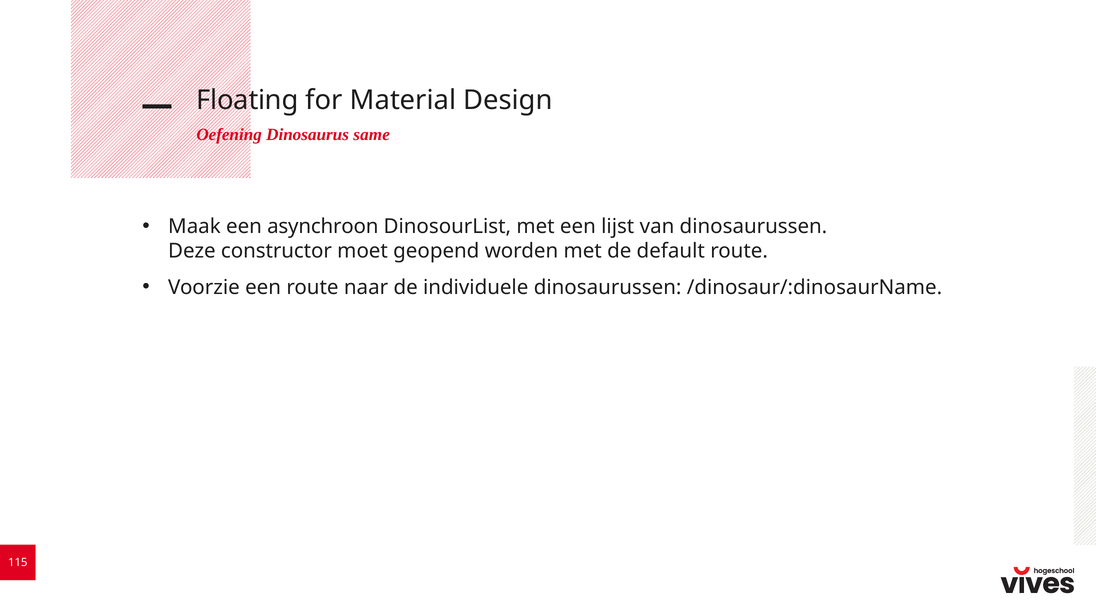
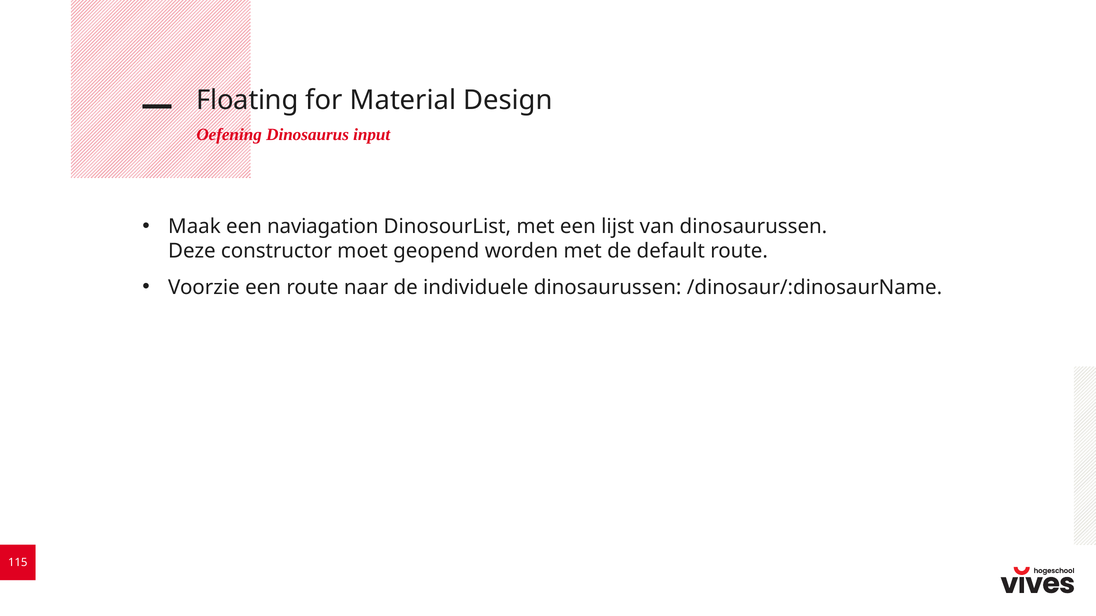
same: same -> input
asynchroon: asynchroon -> naviagation
